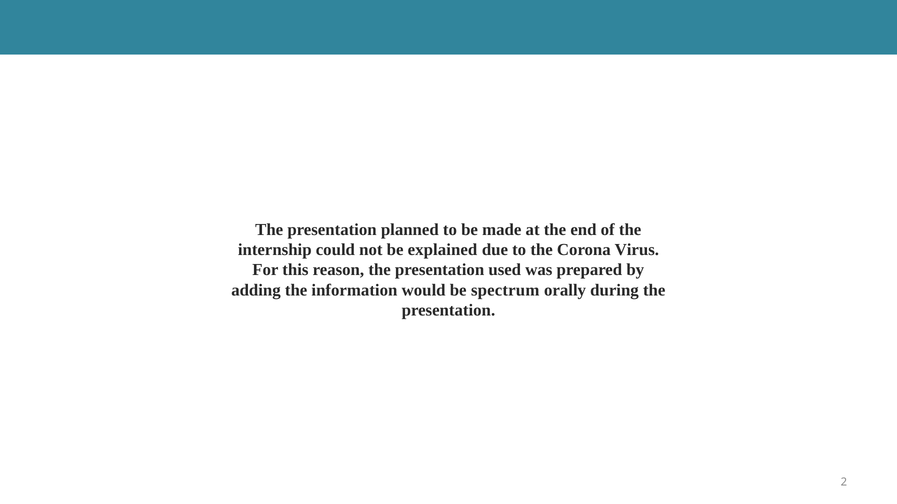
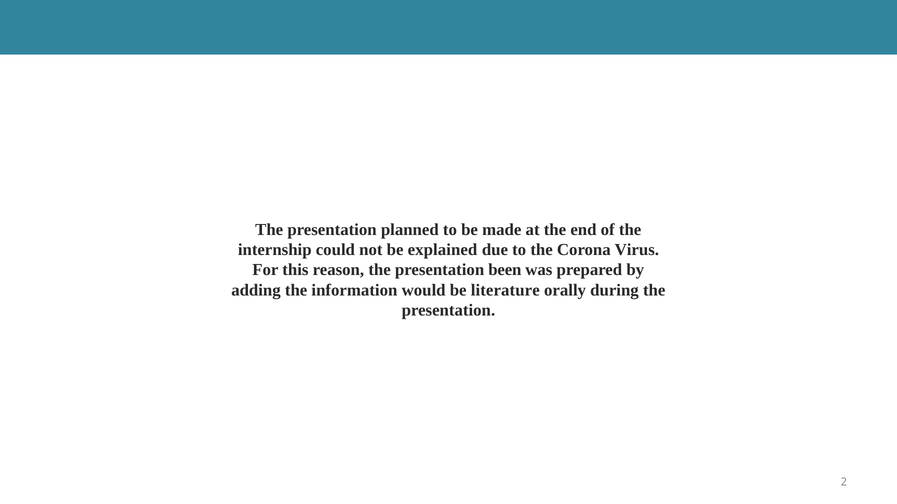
used: used -> been
spectrum: spectrum -> literature
